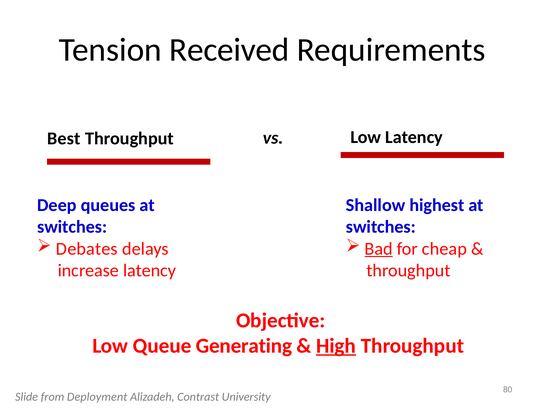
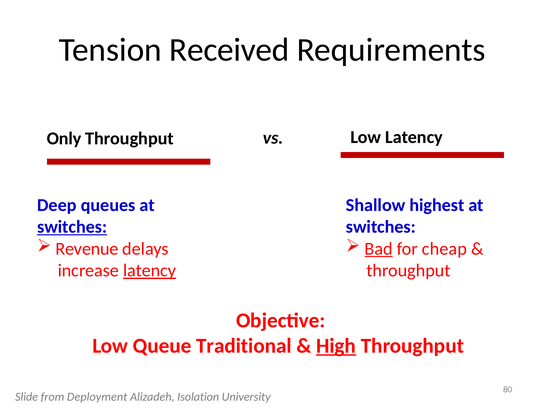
Best: Best -> Only
switches at (72, 227) underline: none -> present
Debates: Debates -> Revenue
latency at (150, 271) underline: none -> present
Generating: Generating -> Traditional
Contrast: Contrast -> Isolation
